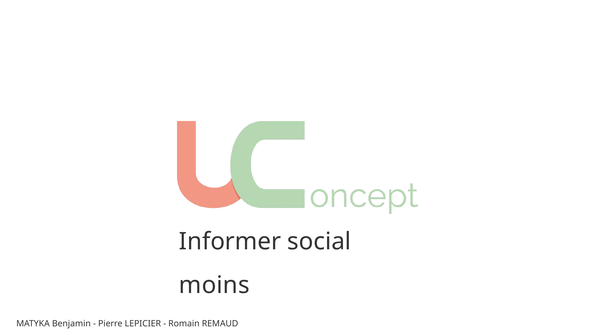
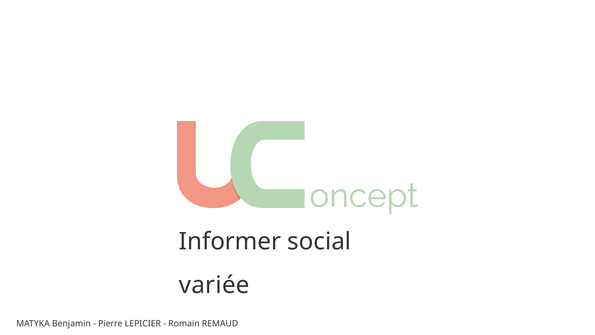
moins: moins -> variée
